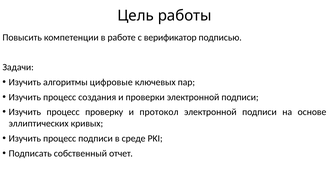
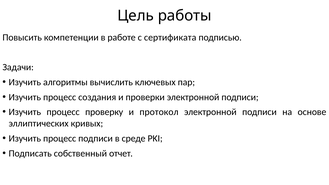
верификатор: верификатор -> сертификата
цифровые: цифровые -> вычислить
